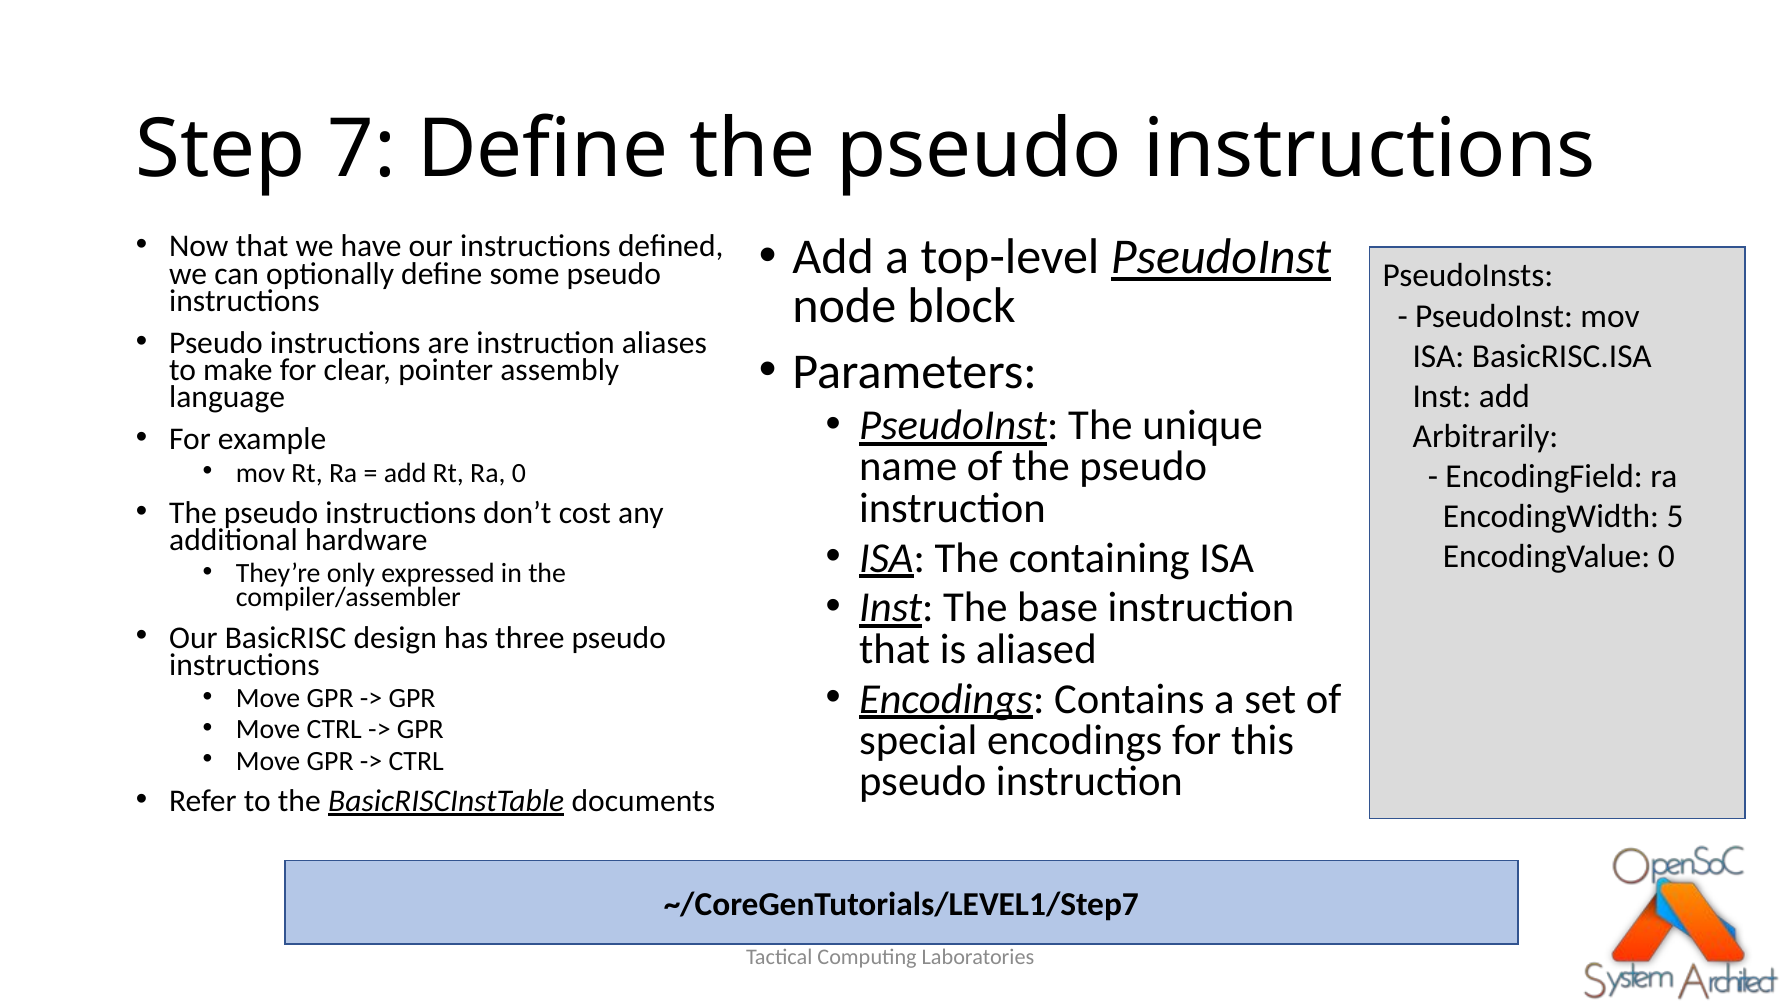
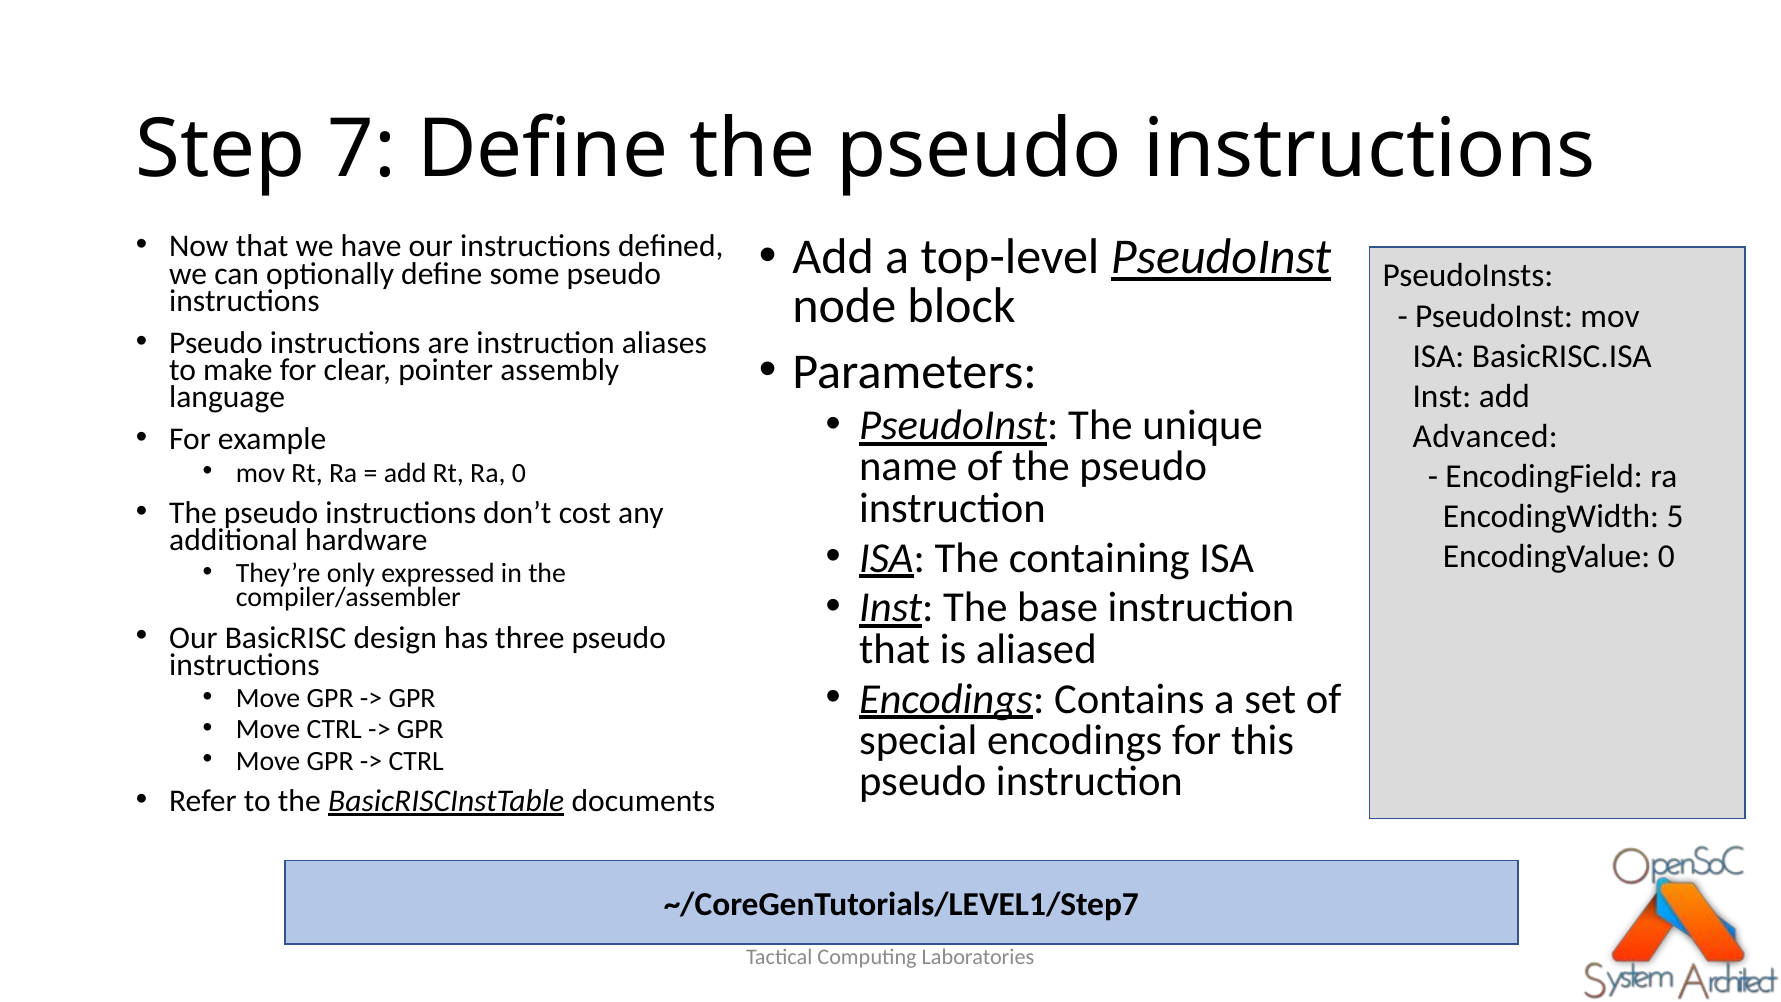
Arbitrarily: Arbitrarily -> Advanced
